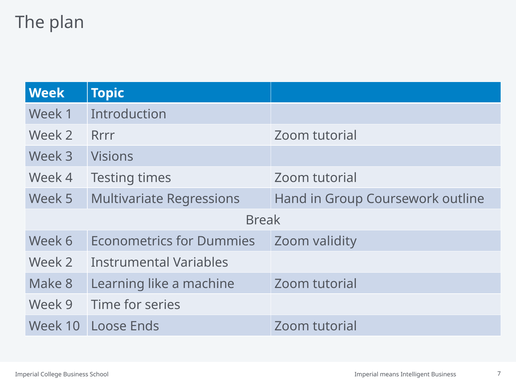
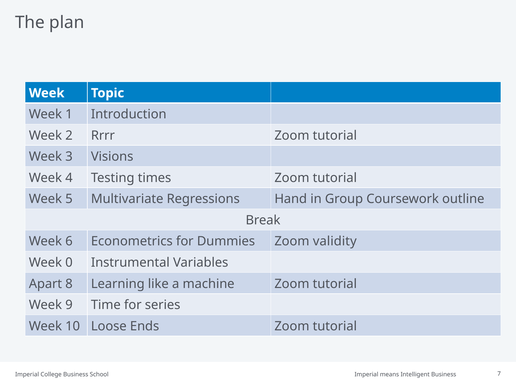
2 at (69, 263): 2 -> 0
Make: Make -> Apart
